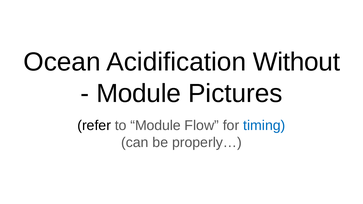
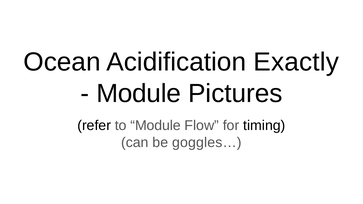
Without: Without -> Exactly
timing colour: blue -> black
properly…: properly… -> goggles…
